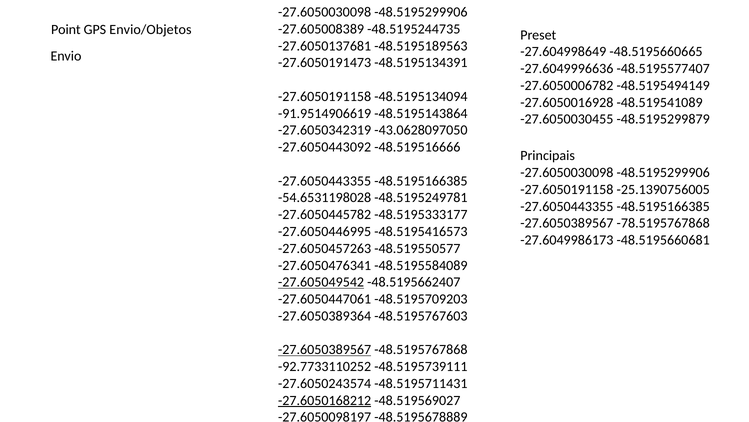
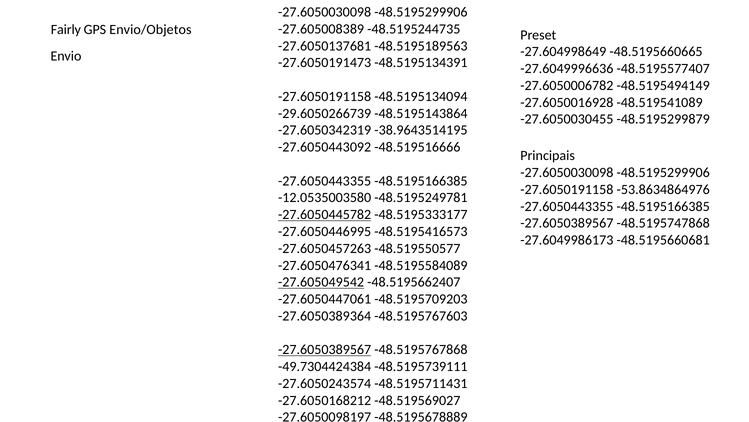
Point: Point -> Fairly
-91.9514906619: -91.9514906619 -> -29.6050266739
-43.0628097050: -43.0628097050 -> -38.9643514195
-25.1390756005: -25.1390756005 -> -53.8634864976
-54.6531198028: -54.6531198028 -> -12.0535003580
-27.6050445782 underline: none -> present
-78.5195767868: -78.5195767868 -> -48.5195747868
-92.7733110252: -92.7733110252 -> -49.7304424384
-27.6050168212 underline: present -> none
